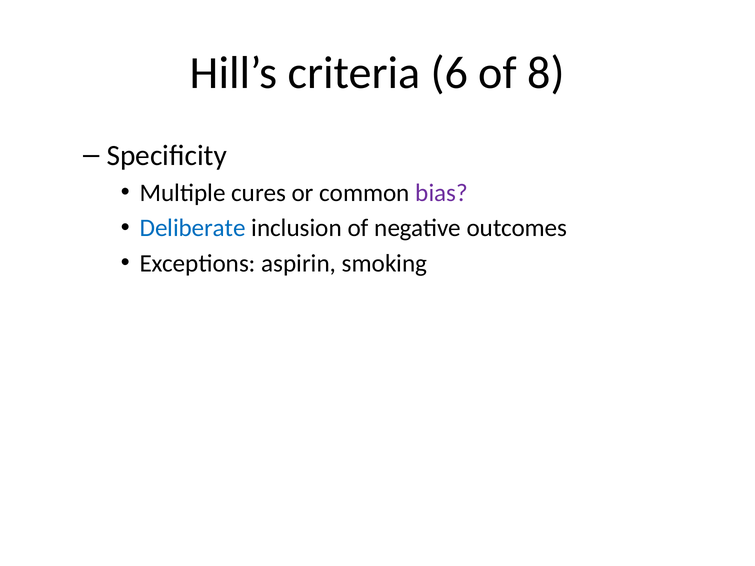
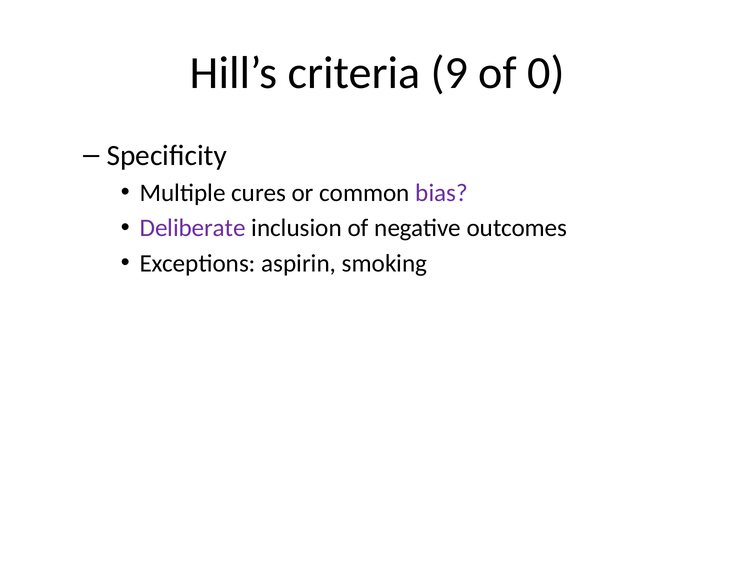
6: 6 -> 9
8: 8 -> 0
Deliberate colour: blue -> purple
